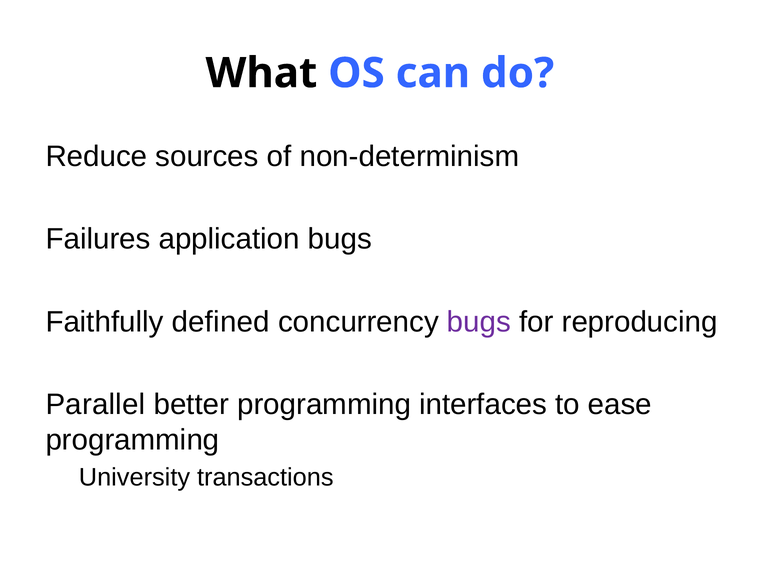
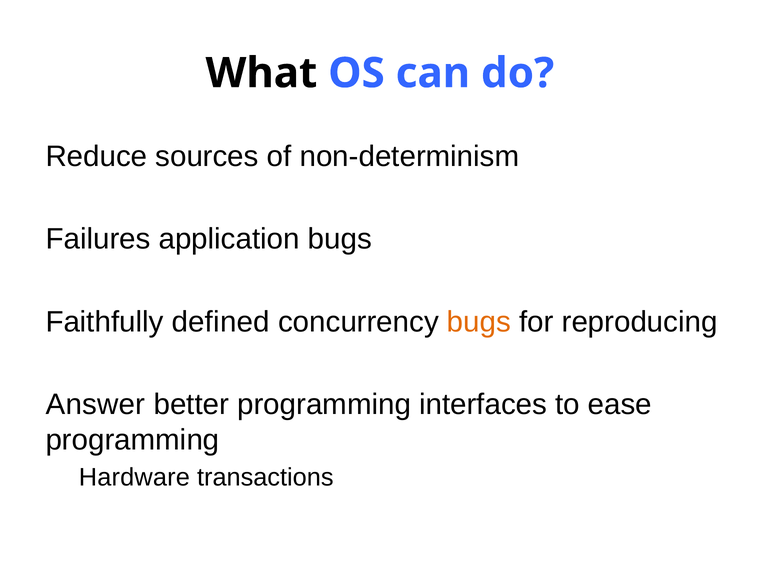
bugs at (479, 322) colour: purple -> orange
Parallel: Parallel -> Answer
University: University -> Hardware
